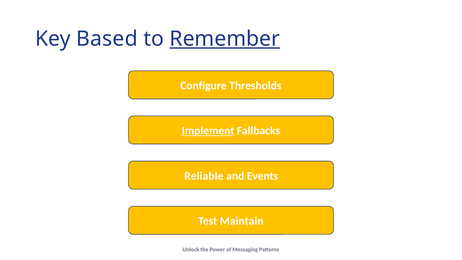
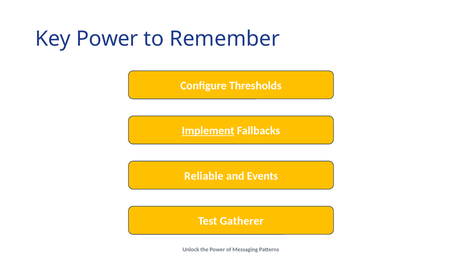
Key Based: Based -> Power
Remember underline: present -> none
Maintain: Maintain -> Gatherer
